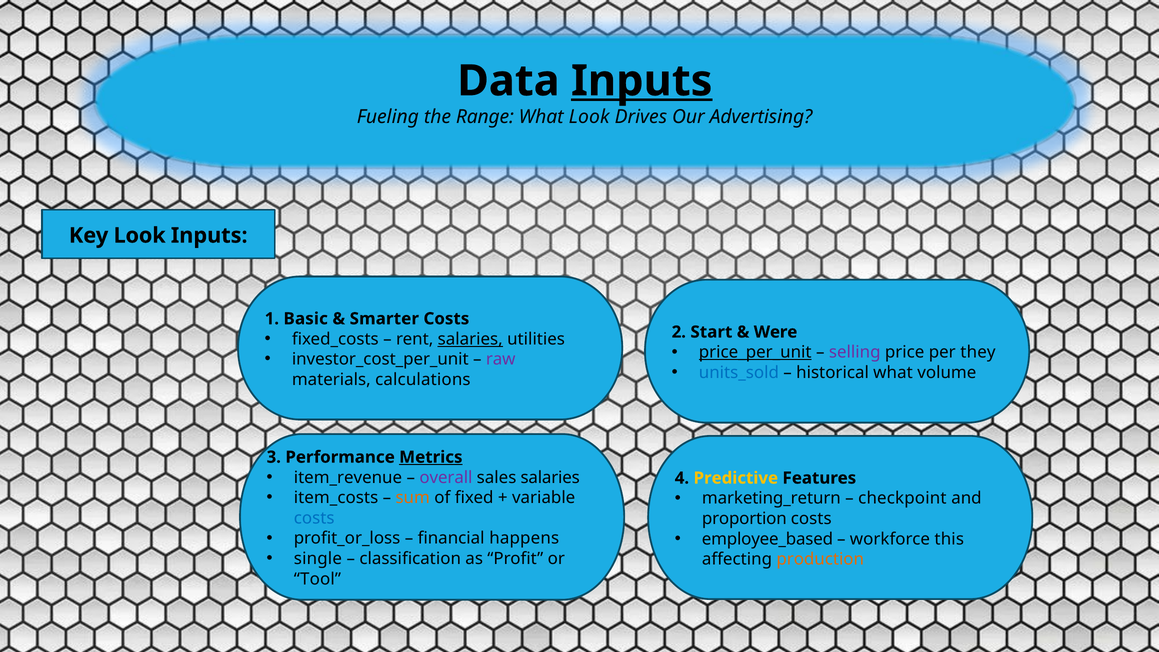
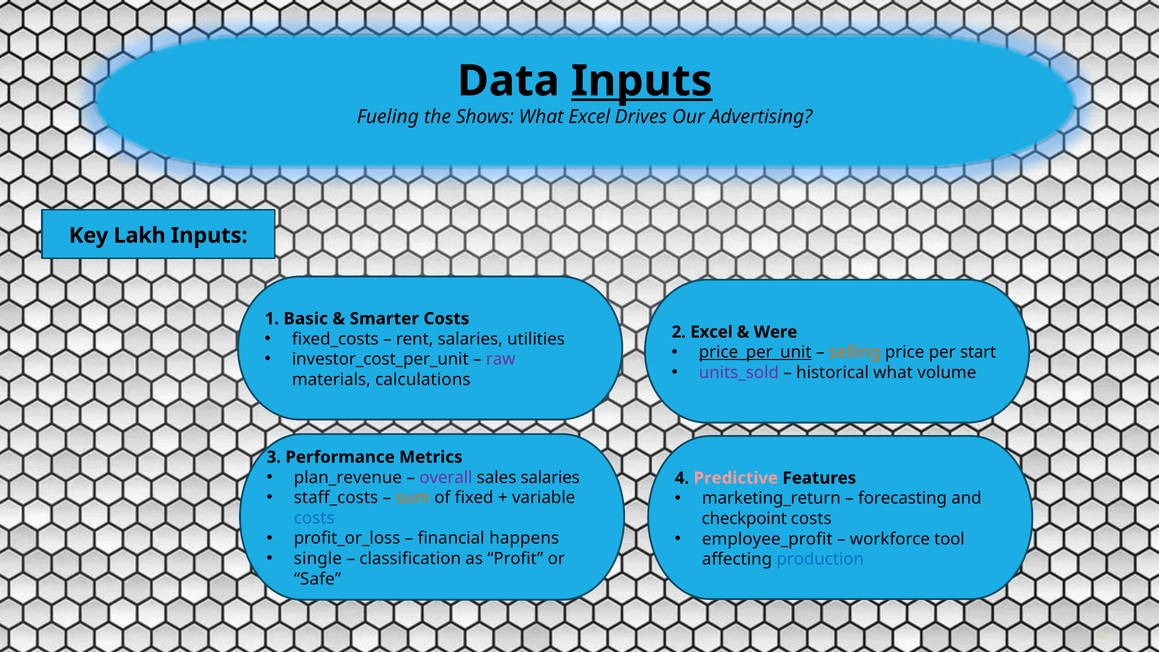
Range: Range -> Shows
What Look: Look -> Excel
Key Look: Look -> Lakh
2 Start: Start -> Excel
salaries at (470, 339) underline: present -> none
selling colour: purple -> orange
they: they -> start
units_sold colour: blue -> purple
Metrics underline: present -> none
item_revenue: item_revenue -> plan_revenue
Predictive colour: yellow -> pink
item_costs: item_costs -> staff_costs
checkpoint: checkpoint -> forecasting
proportion: proportion -> checkpoint
employee_based: employee_based -> employee_profit
this: this -> tool
production colour: orange -> blue
Tool: Tool -> Safe
